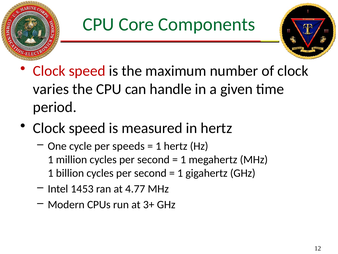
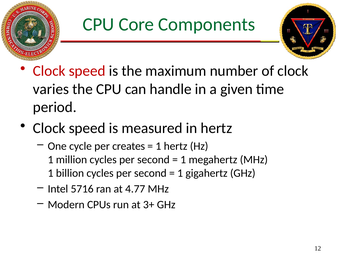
speeds: speeds -> creates
1453: 1453 -> 5716
